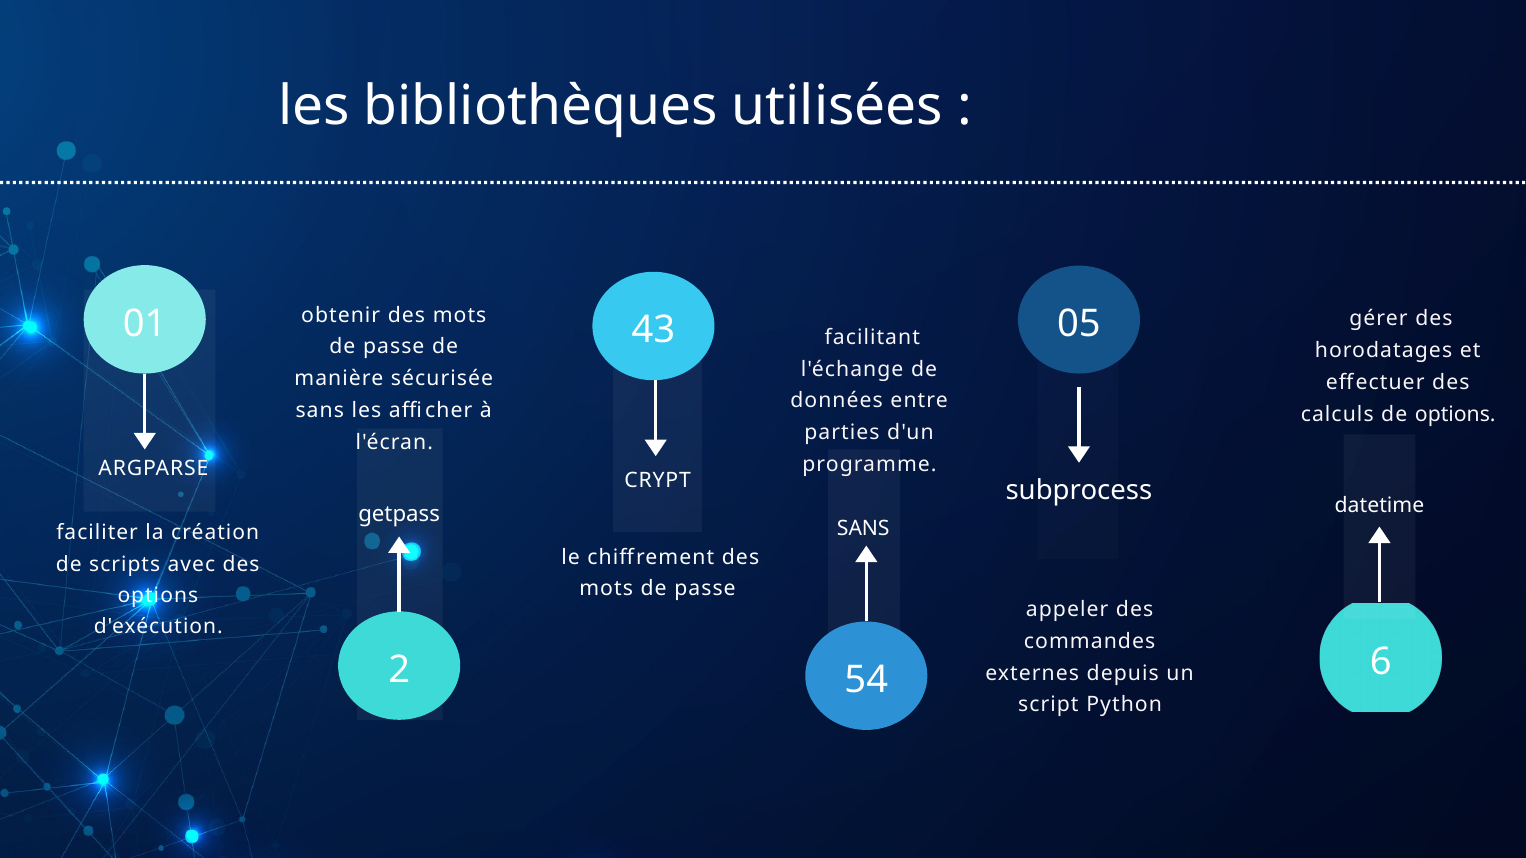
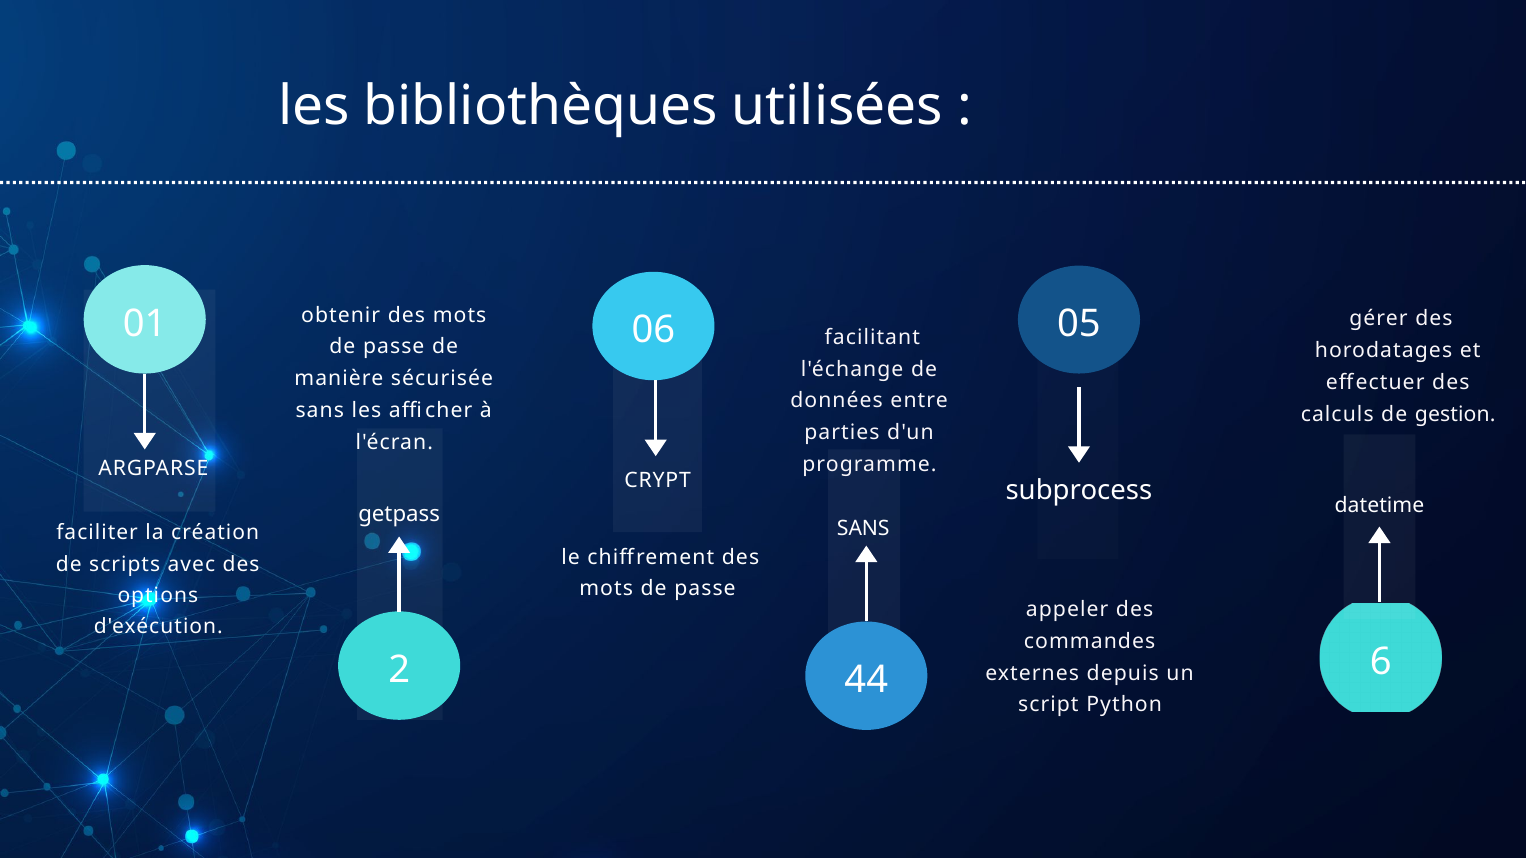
43: 43 -> 06
de options: options -> gestion
54: 54 -> 44
